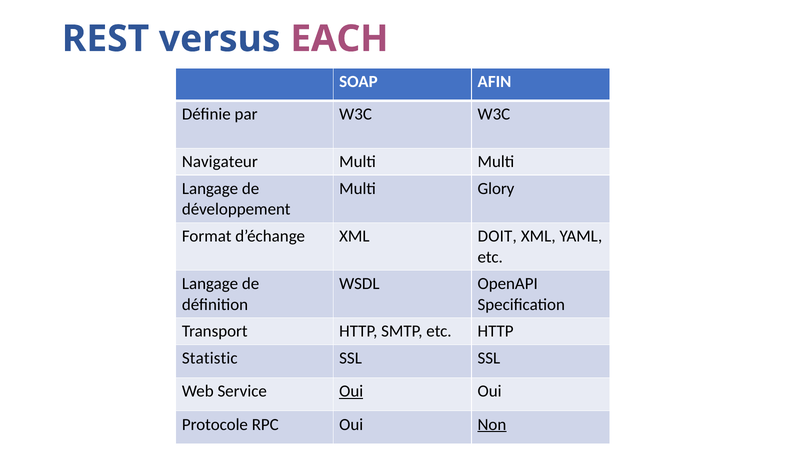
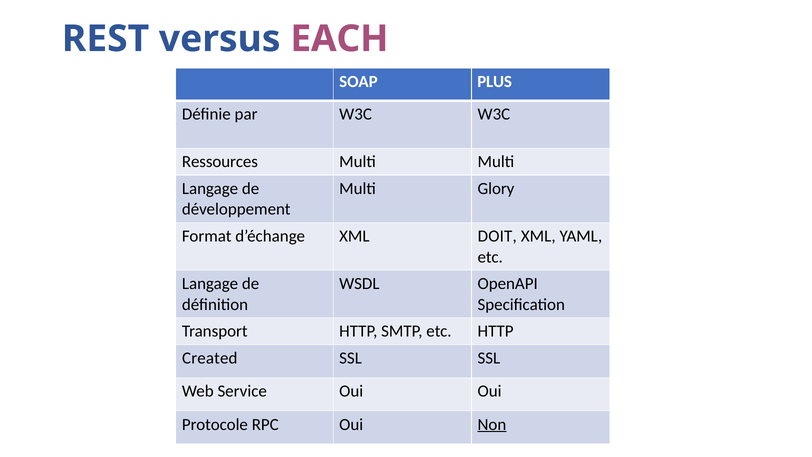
AFIN: AFIN -> PLUS
Navigateur: Navigateur -> Ressources
Statistic: Statistic -> Created
Oui at (351, 391) underline: present -> none
